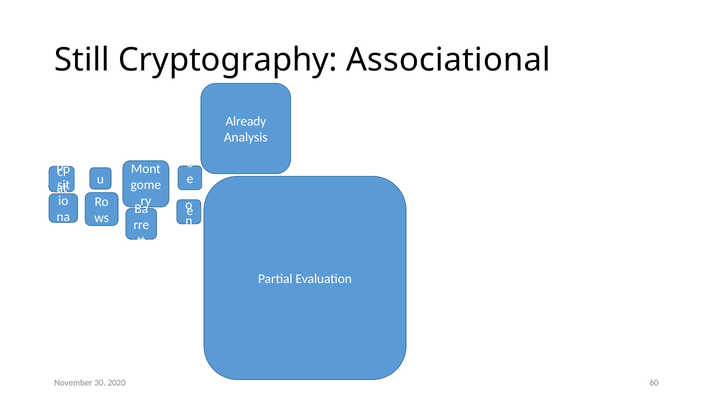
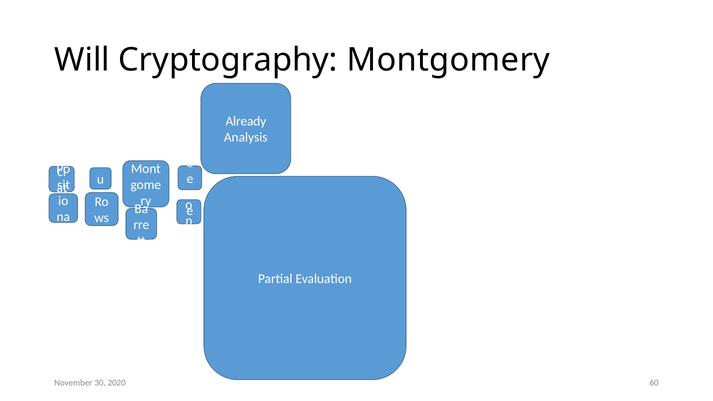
Still: Still -> Will
Associational: Associational -> Montgomery
